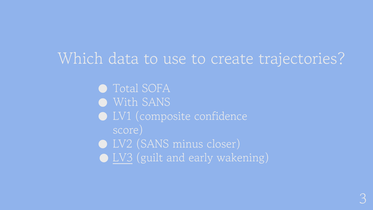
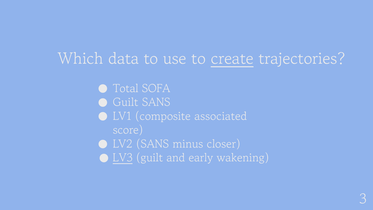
create underline: none -> present
With at (126, 103): With -> Guilt
confidence: confidence -> associated
